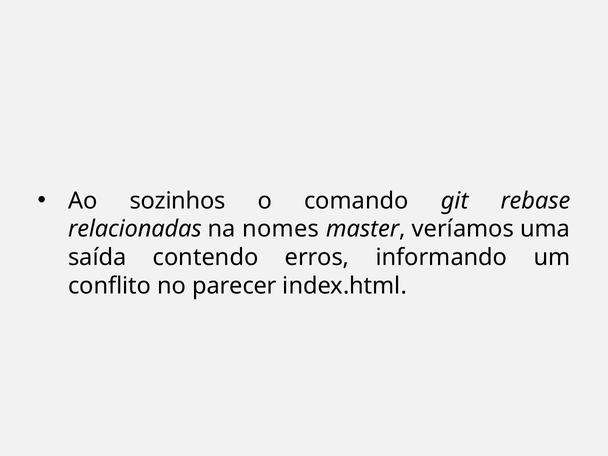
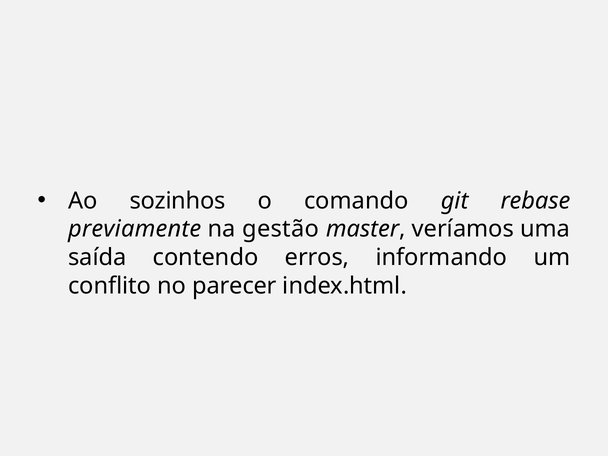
relacionadas: relacionadas -> previamente
nomes: nomes -> gestão
